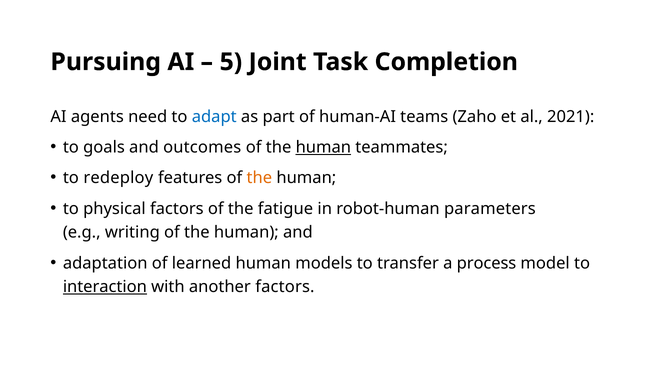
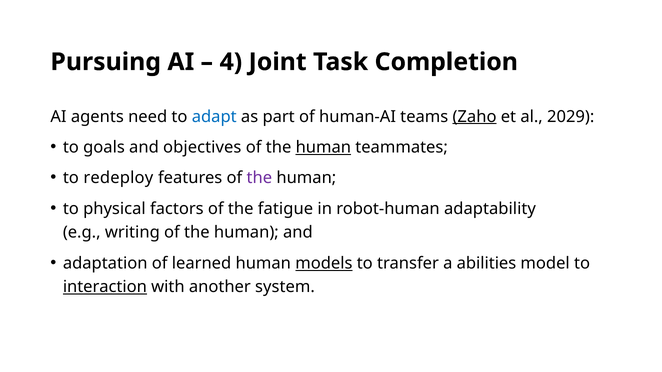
5: 5 -> 4
Zaho underline: none -> present
2021: 2021 -> 2029
outcomes: outcomes -> objectives
the at (259, 178) colour: orange -> purple
parameters: parameters -> adaptability
models underline: none -> present
process: process -> abilities
another factors: factors -> system
